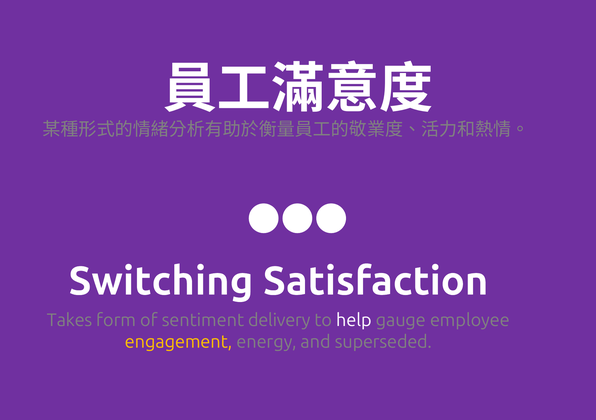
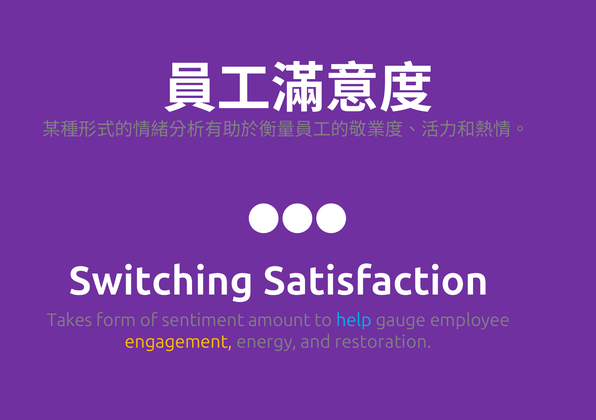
delivery: delivery -> amount
help colour: white -> light blue
superseded: superseded -> restoration
